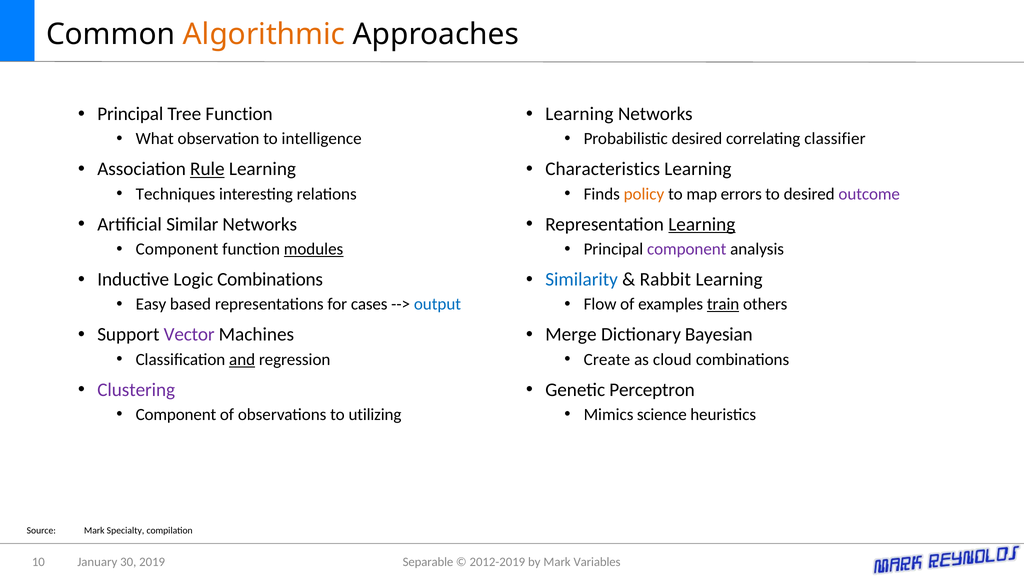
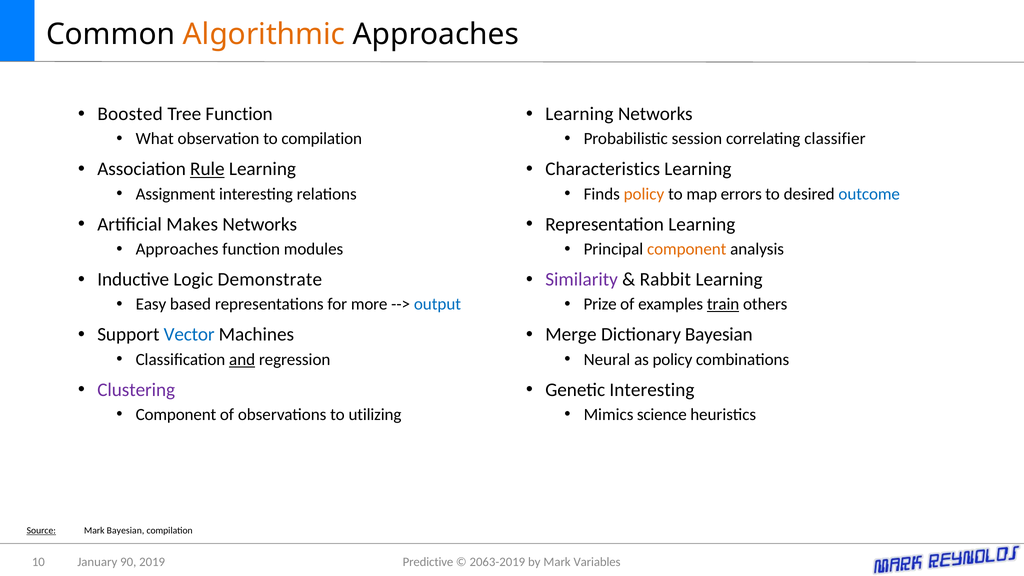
Principal at (130, 114): Principal -> Boosted
to intelligence: intelligence -> compilation
Probabilistic desired: desired -> session
Techniques: Techniques -> Assignment
outcome colour: purple -> blue
Similar: Similar -> Makes
Learning at (702, 224) underline: present -> none
Component at (177, 249): Component -> Approaches
modules underline: present -> none
component at (687, 249) colour: purple -> orange
Logic Combinations: Combinations -> Demonstrate
Similarity colour: blue -> purple
cases: cases -> more
Flow: Flow -> Prize
Vector colour: purple -> blue
Create: Create -> Neural
as cloud: cloud -> policy
Genetic Perceptron: Perceptron -> Interesting
Source underline: none -> present
Mark Specialty: Specialty -> Bayesian
Separable: Separable -> Predictive
2012-2019: 2012-2019 -> 2063-2019
30: 30 -> 90
